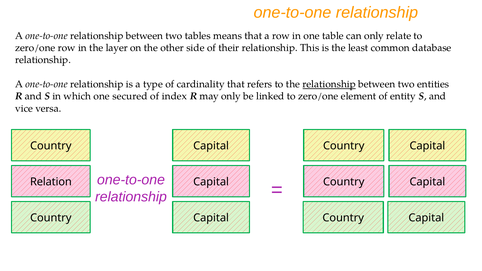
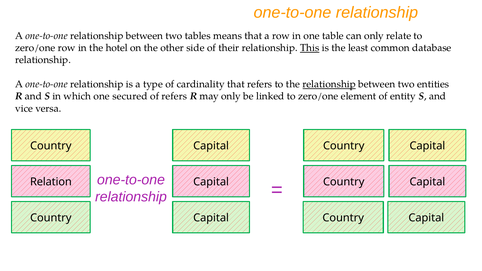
layer: layer -> hotel
This underline: none -> present
of index: index -> refers
